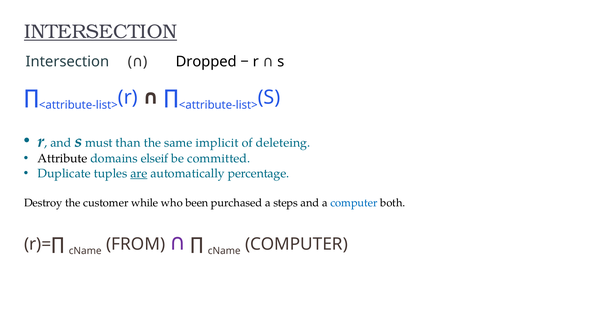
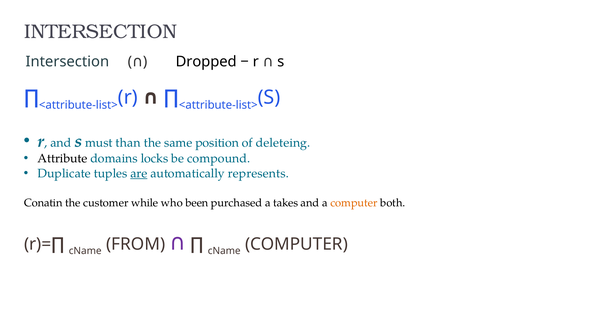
INTERSECTION at (101, 32) underline: present -> none
implicit: implicit -> position
elseif: elseif -> locks
committed: committed -> compound
percentage: percentage -> represents
Destroy: Destroy -> Conatin
steps: steps -> takes
computer at (354, 203) colour: blue -> orange
